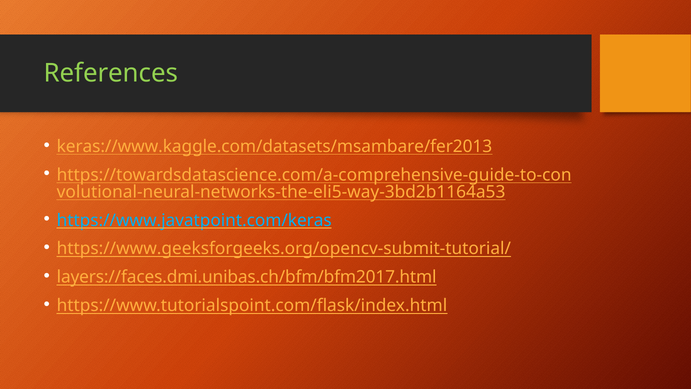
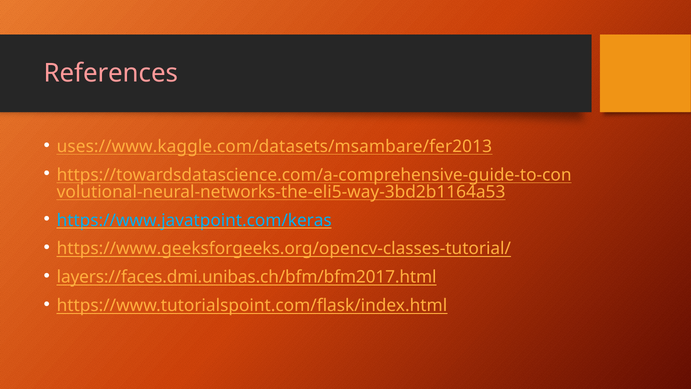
References colour: light green -> pink
keras://www.kaggle.com/datasets/msambare/fer2013: keras://www.kaggle.com/datasets/msambare/fer2013 -> uses://www.kaggle.com/datasets/msambare/fer2013
https://www.geeksforgeeks.org/opencv-submit-tutorial/: https://www.geeksforgeeks.org/opencv-submit-tutorial/ -> https://www.geeksforgeeks.org/opencv-classes-tutorial/
